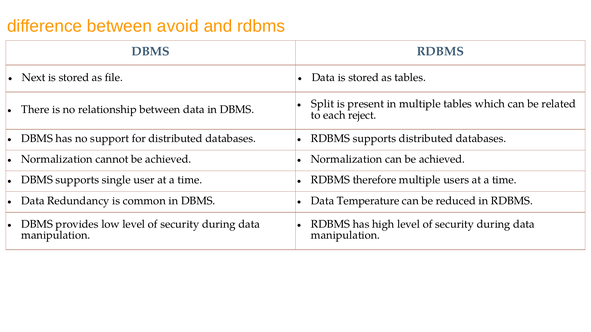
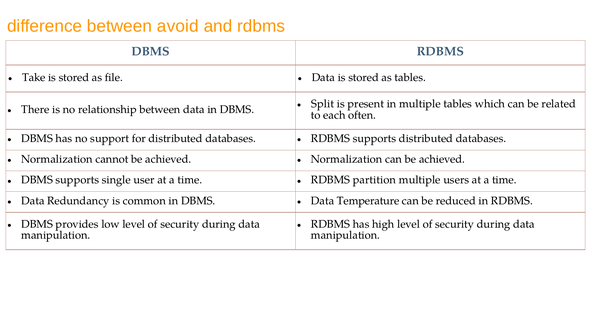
Next: Next -> Take
reject: reject -> often
therefore: therefore -> partition
